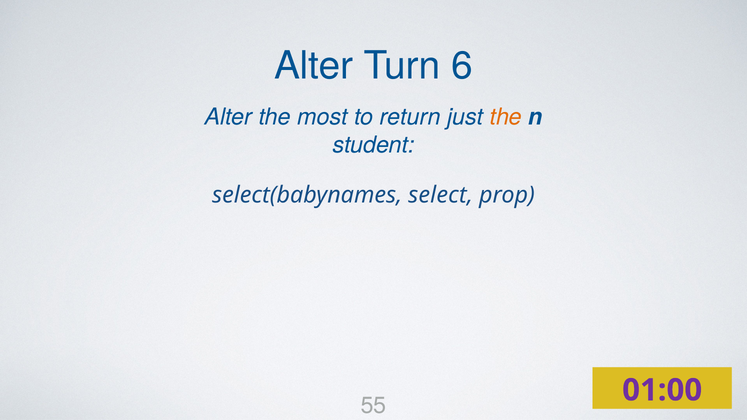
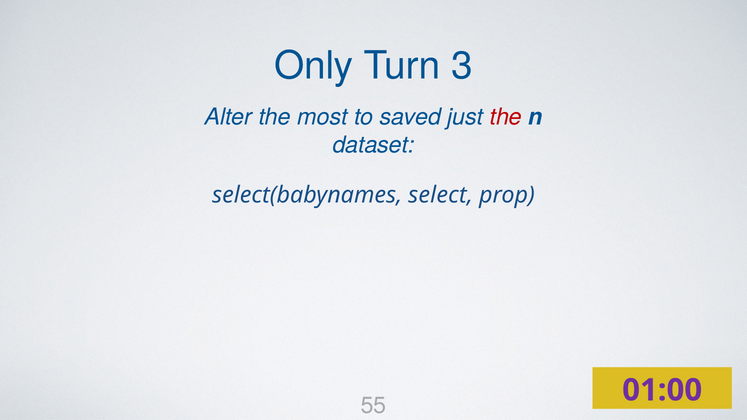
Alter at (314, 66): Alter -> Only
6: 6 -> 3
return: return -> saved
the at (506, 117) colour: orange -> red
student: student -> dataset
